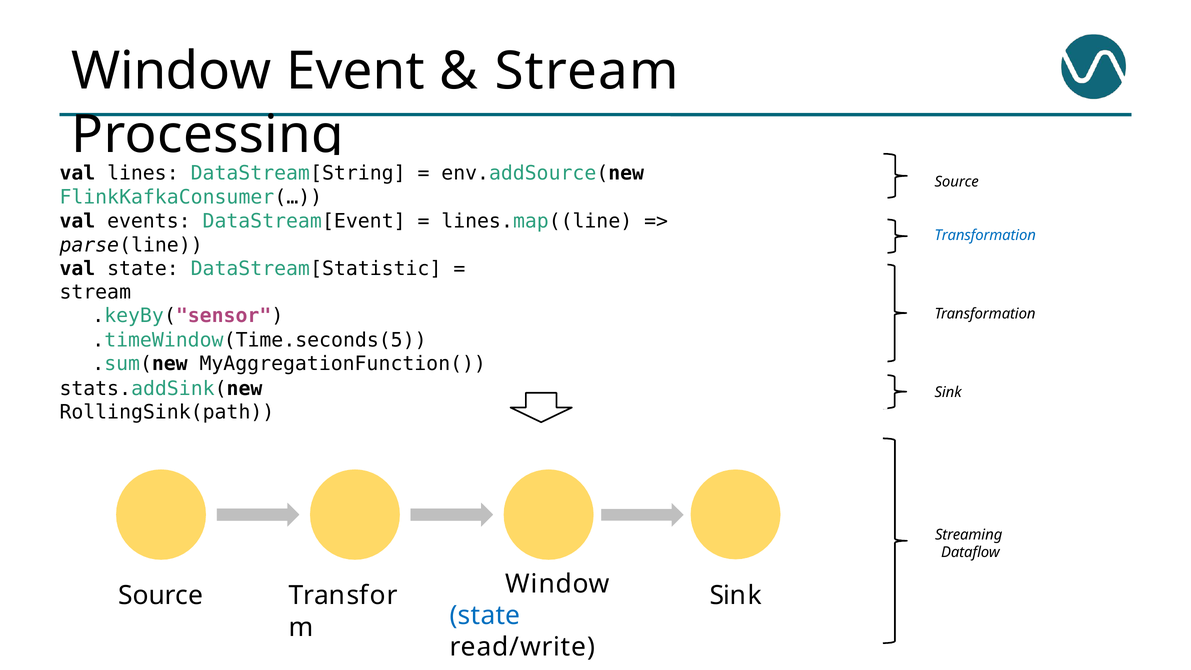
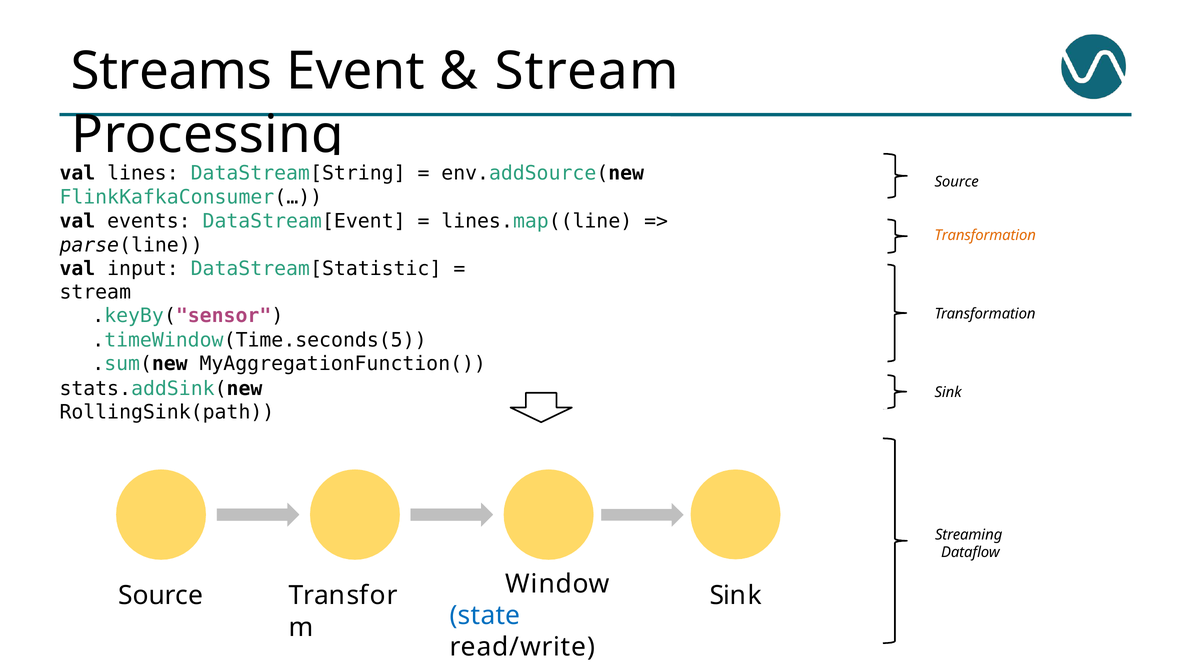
Window at (171, 71): Window -> Streams
Transformation at (985, 235) colour: blue -> orange
val state: state -> input
